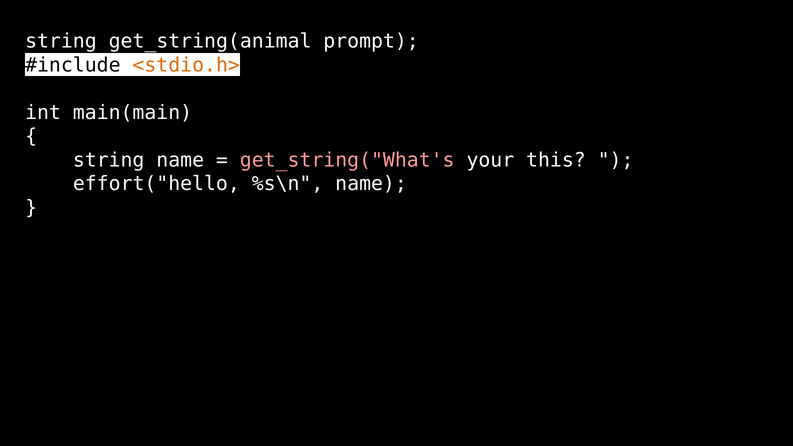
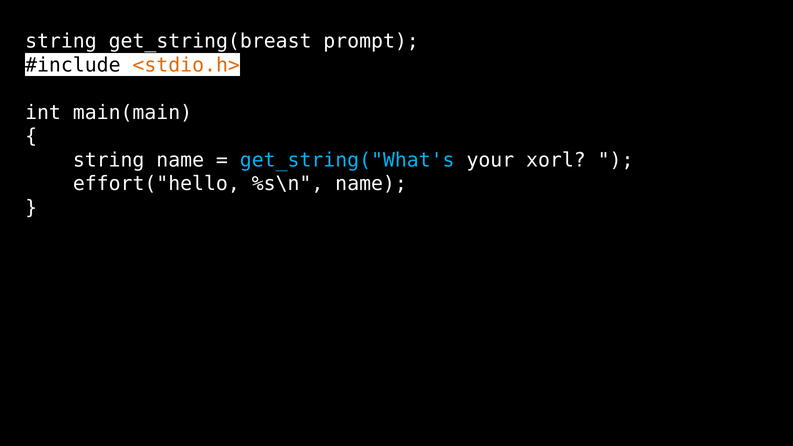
get_string(animal: get_string(animal -> get_string(breast
get_string("What's colour: pink -> light blue
this: this -> xorl
